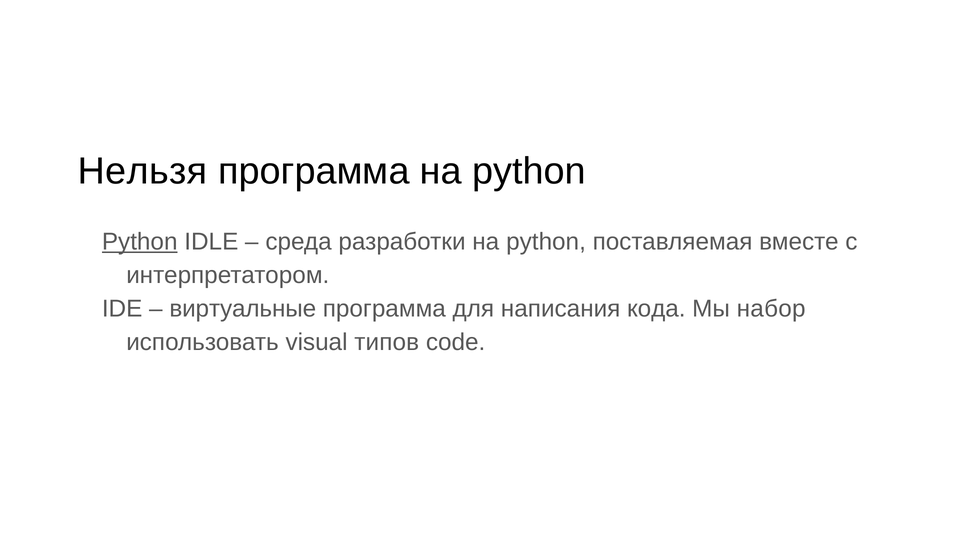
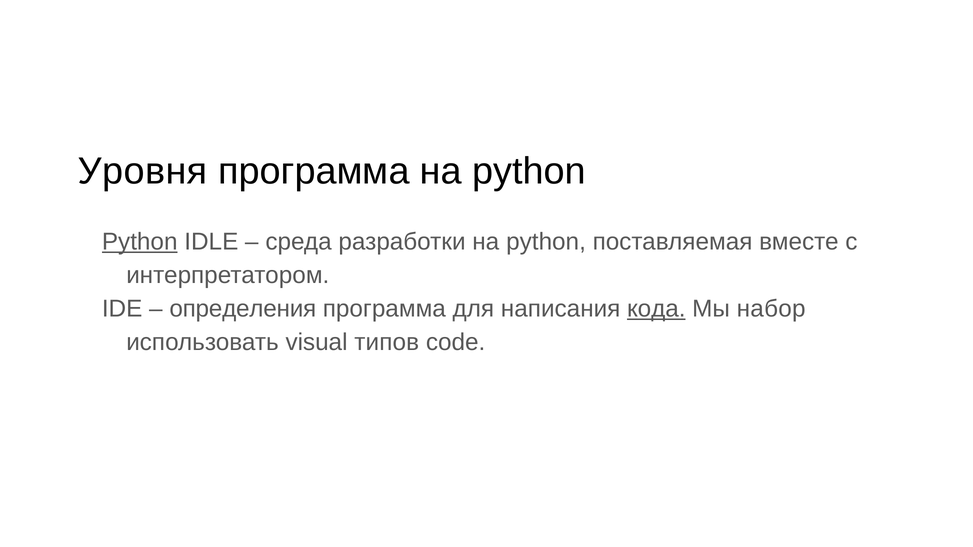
Нельзя: Нельзя -> Уровня
виртуальные: виртуальные -> определения
кода underline: none -> present
